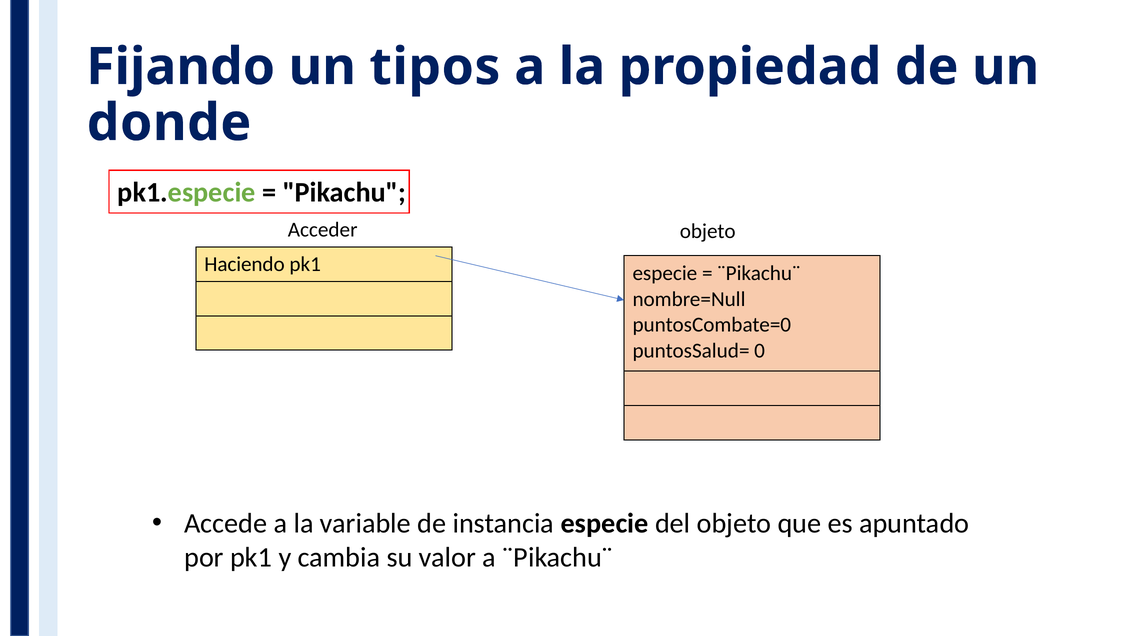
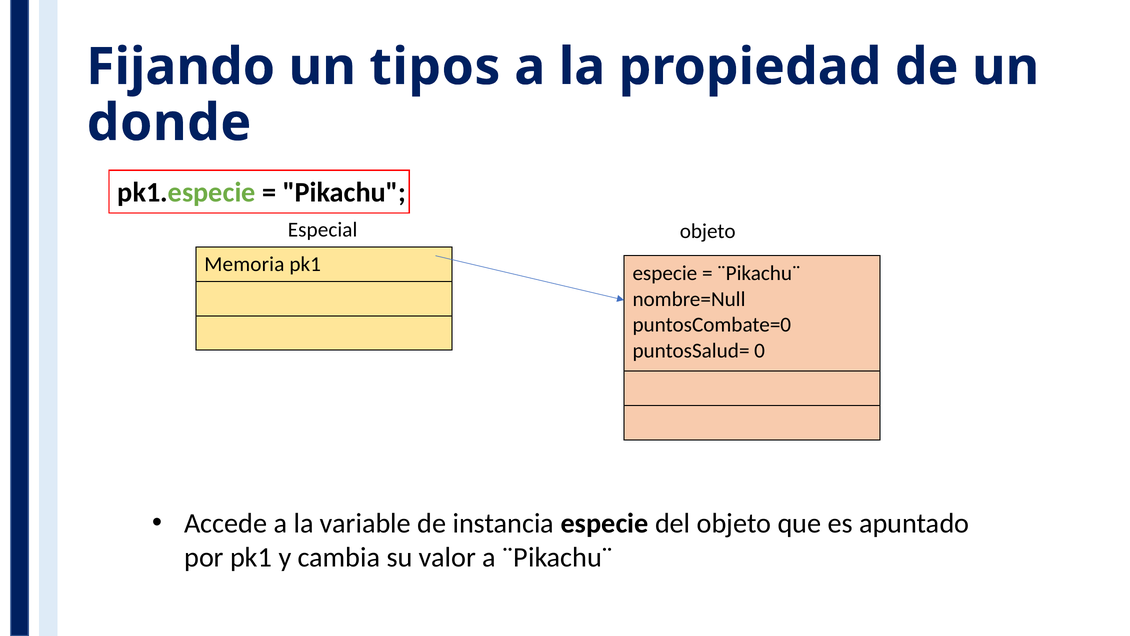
Acceder: Acceder -> Especial
Haciendo: Haciendo -> Memoria
